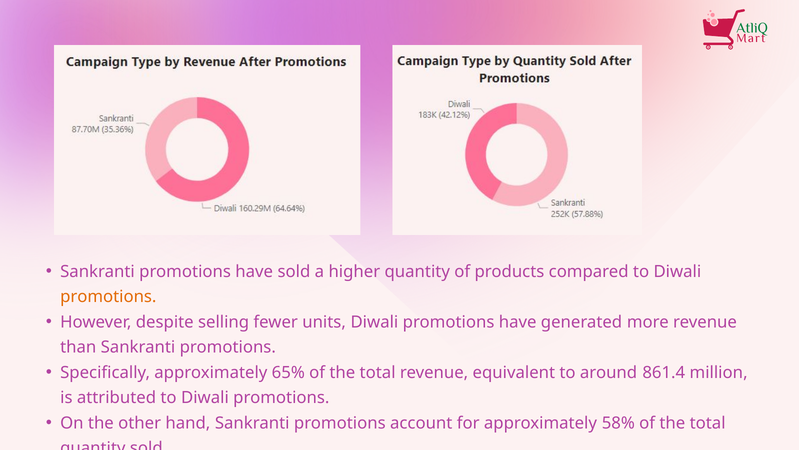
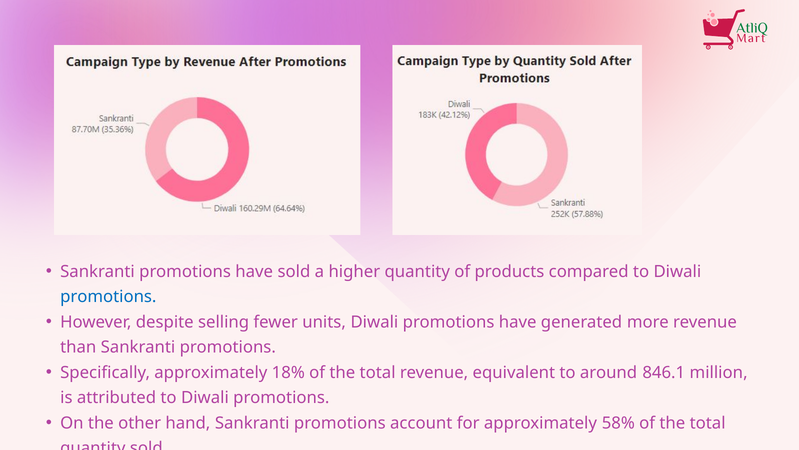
promotions at (108, 297) colour: orange -> blue
65%: 65% -> 18%
861.4: 861.4 -> 846.1
